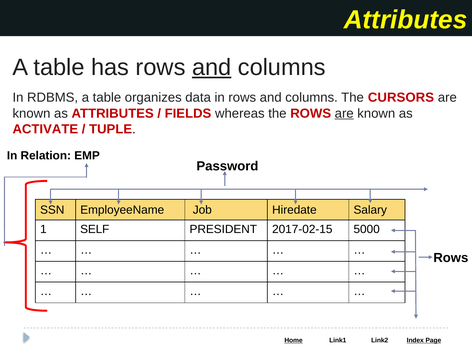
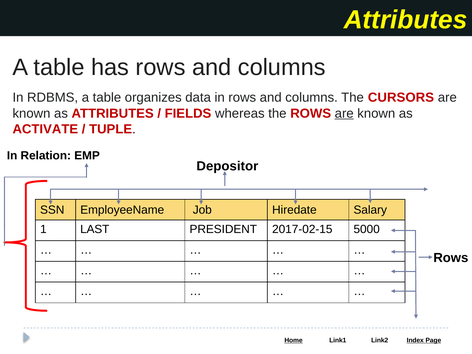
and at (212, 67) underline: present -> none
Password: Password -> Depositor
SELF: SELF -> LAST
